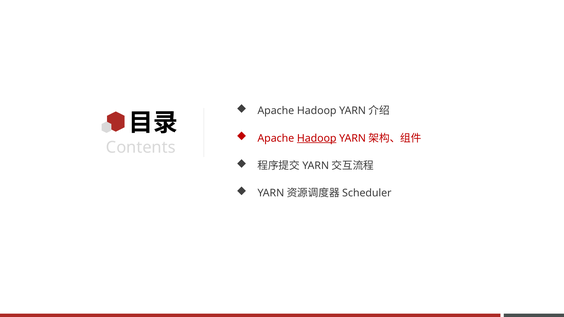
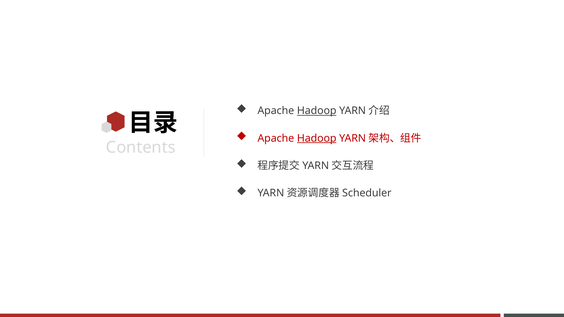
Hadoop at (317, 111) underline: none -> present
